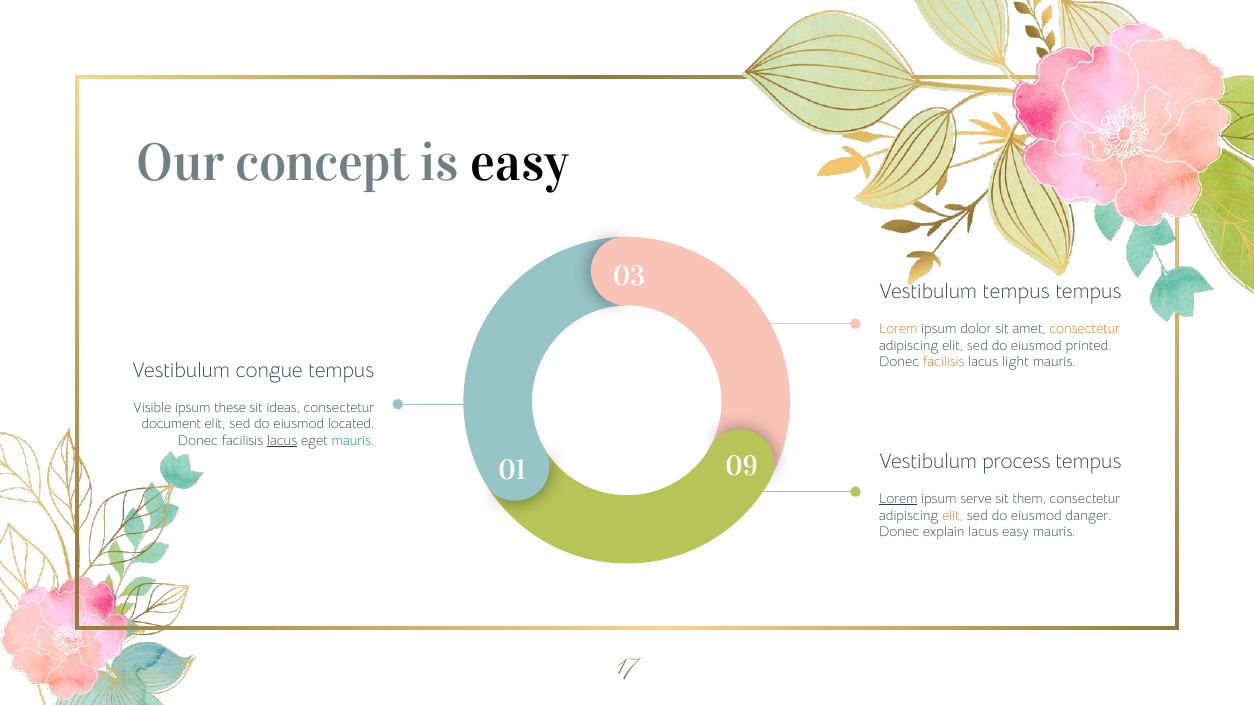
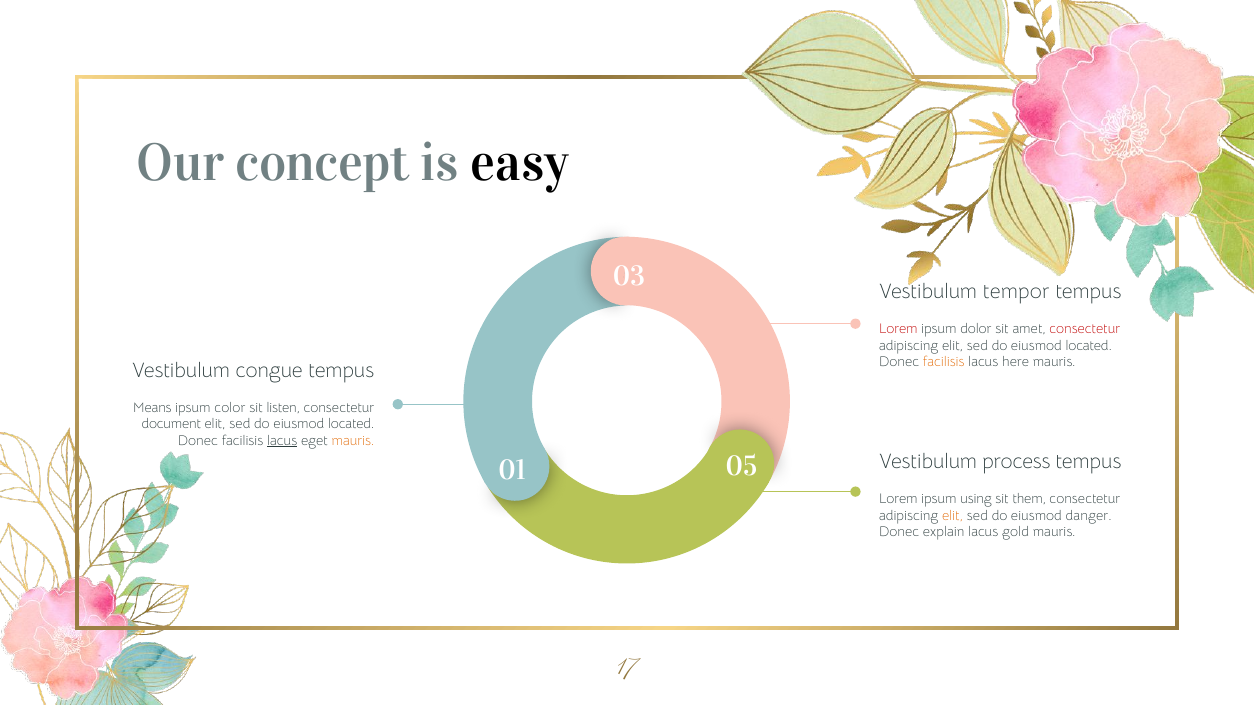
Vestibulum tempus: tempus -> tempor
Lorem at (898, 329) colour: orange -> red
consectetur at (1085, 329) colour: orange -> red
printed at (1089, 346): printed -> located
light: light -> here
Visible: Visible -> Means
these: these -> color
ideas: ideas -> listen
mauris at (353, 441) colour: blue -> orange
09: 09 -> 05
Lorem at (898, 499) underline: present -> none
serve: serve -> using
lacus easy: easy -> gold
